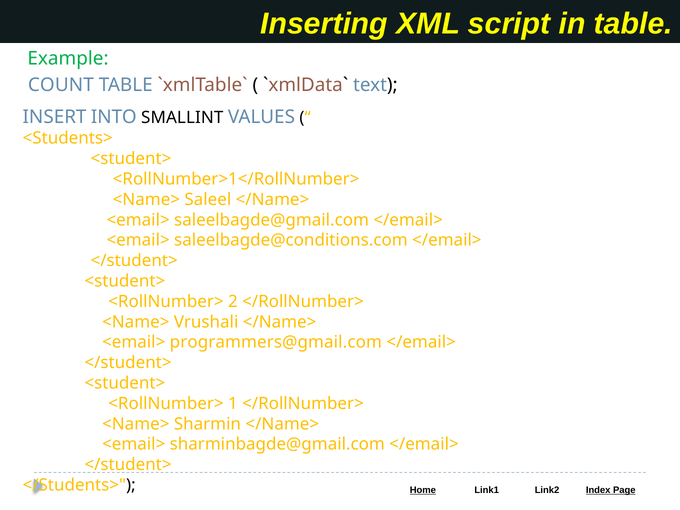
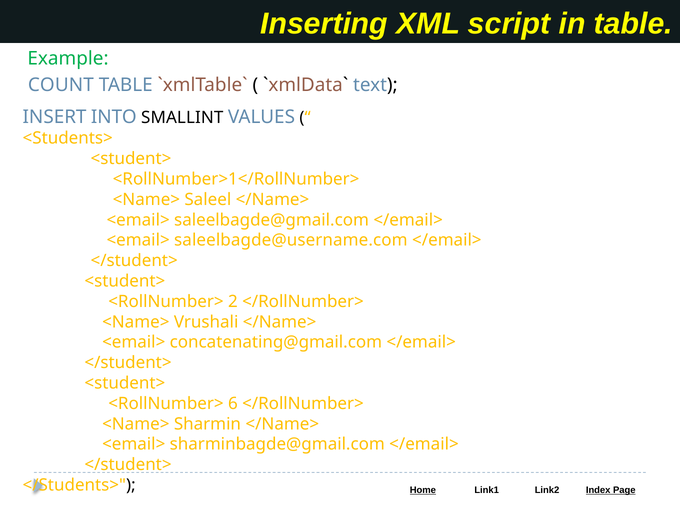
saleelbagde@conditions.com: saleelbagde@conditions.com -> saleelbagde@username.com
programmers@gmail.com: programmers@gmail.com -> concatenating@gmail.com
1: 1 -> 6
